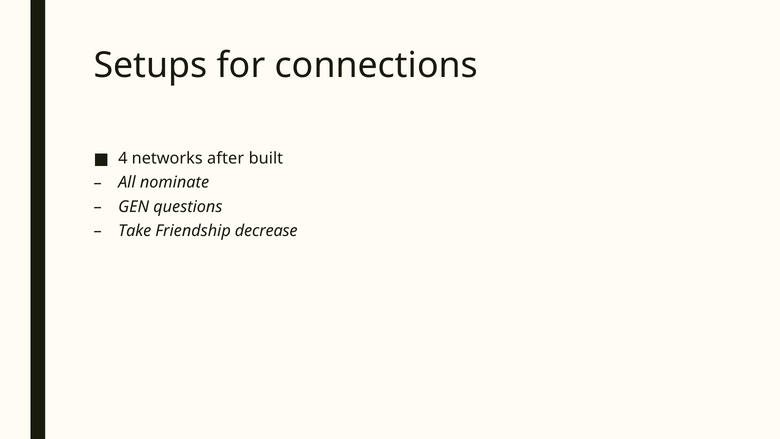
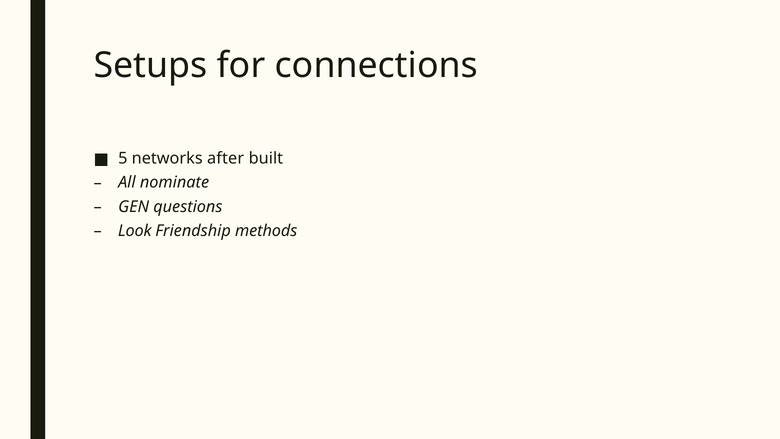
4: 4 -> 5
Take: Take -> Look
decrease: decrease -> methods
